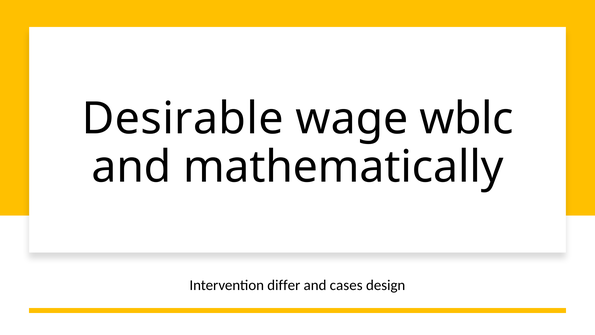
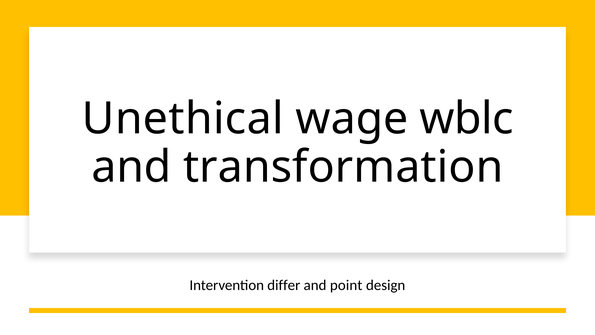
Desirable: Desirable -> Unethical
mathematically: mathematically -> transformation
cases: cases -> point
